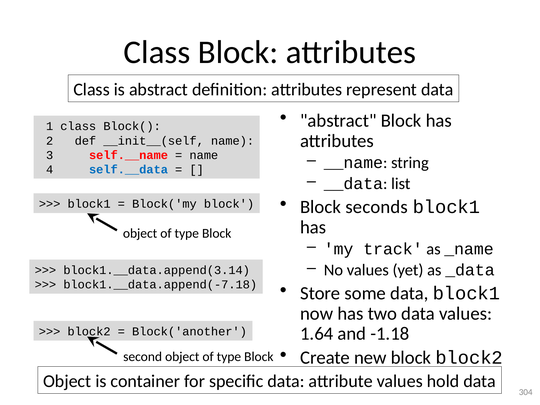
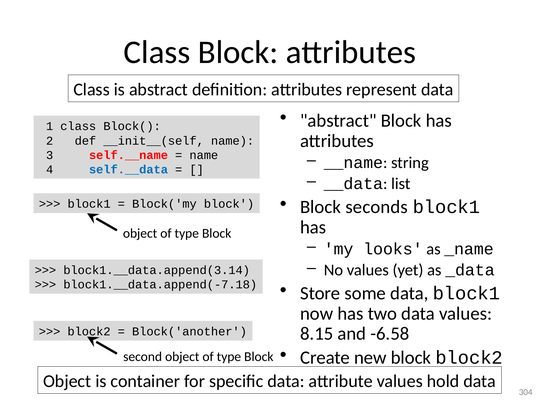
track: track -> looks
1.64: 1.64 -> 8.15
-1.18: -1.18 -> -6.58
